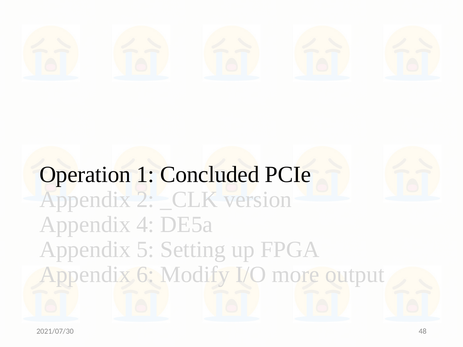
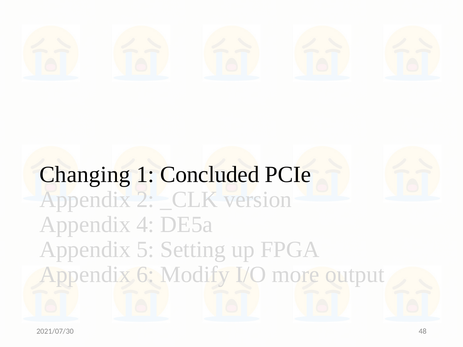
Operation: Operation -> Changing
